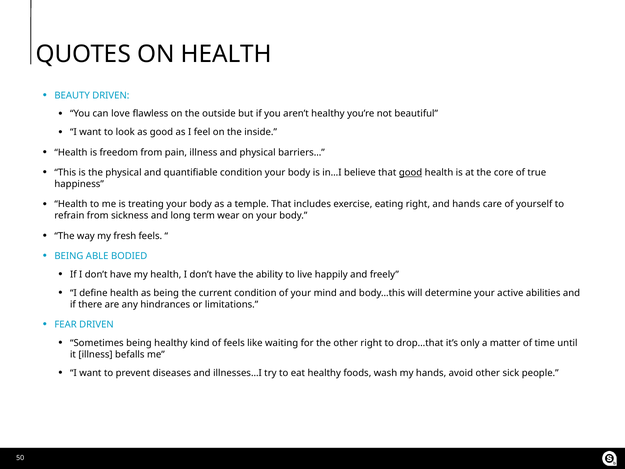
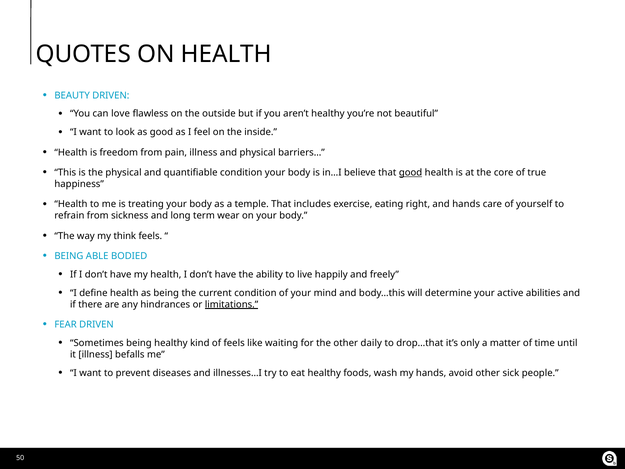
fresh: fresh -> think
limitations underline: none -> present
other right: right -> daily
